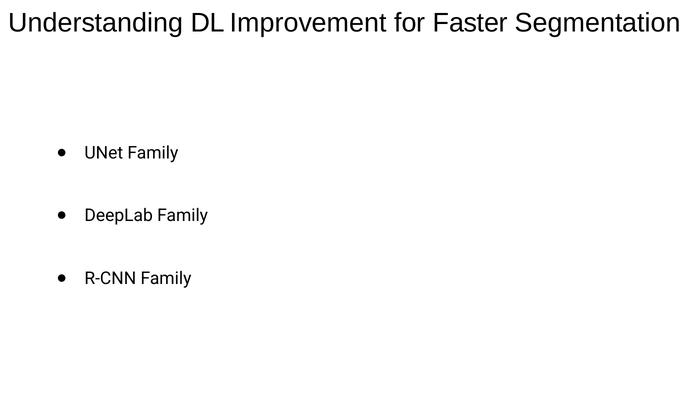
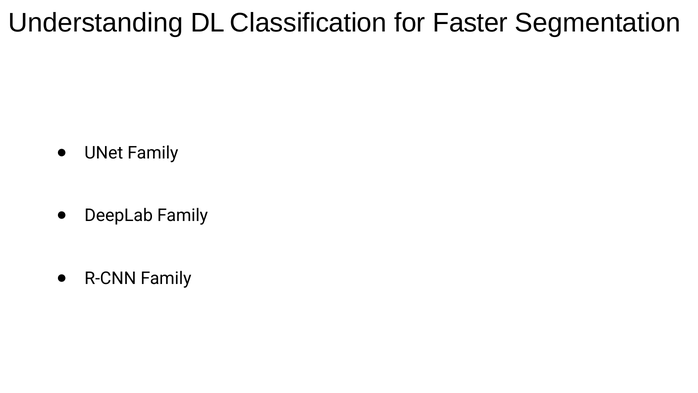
Improvement: Improvement -> Classification
